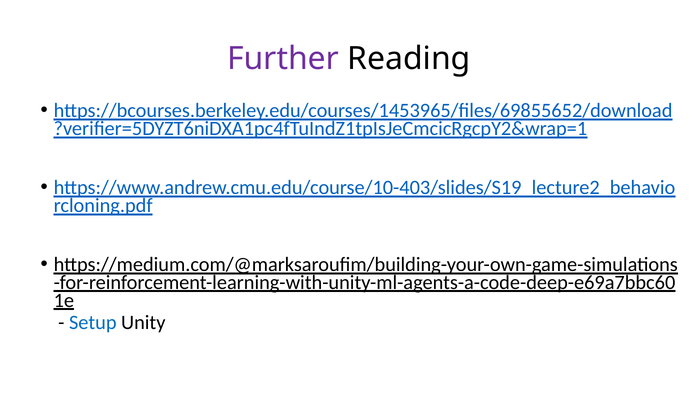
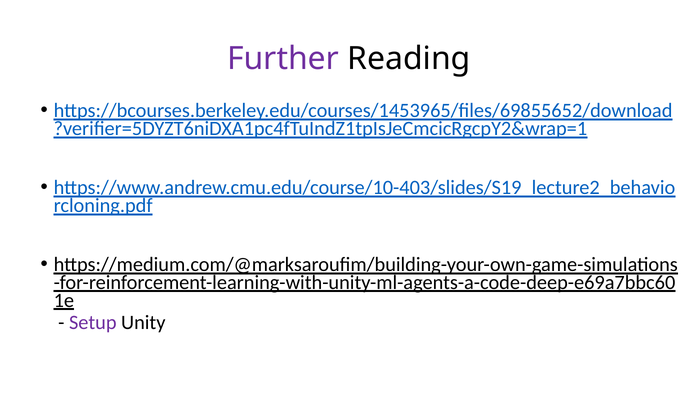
Setup colour: blue -> purple
